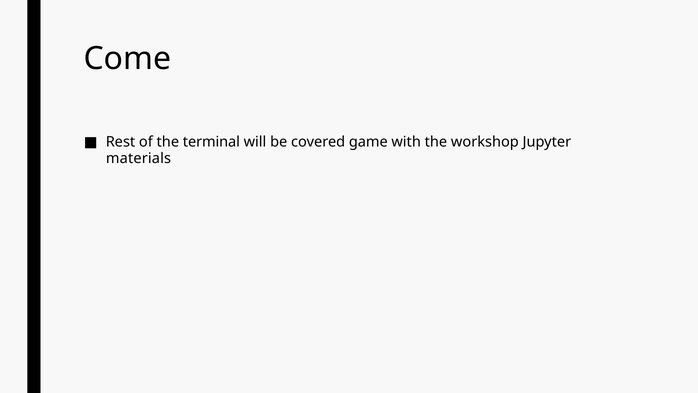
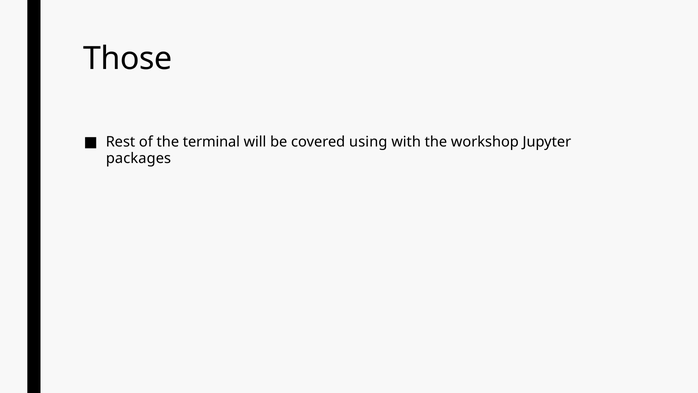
Come: Come -> Those
game: game -> using
materials: materials -> packages
